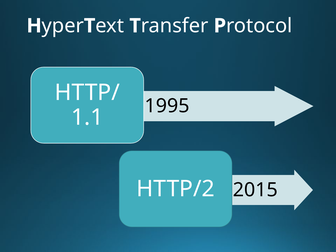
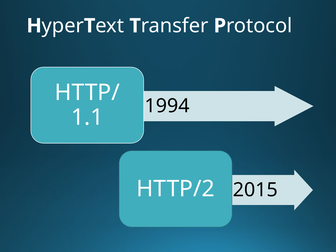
1995: 1995 -> 1994
